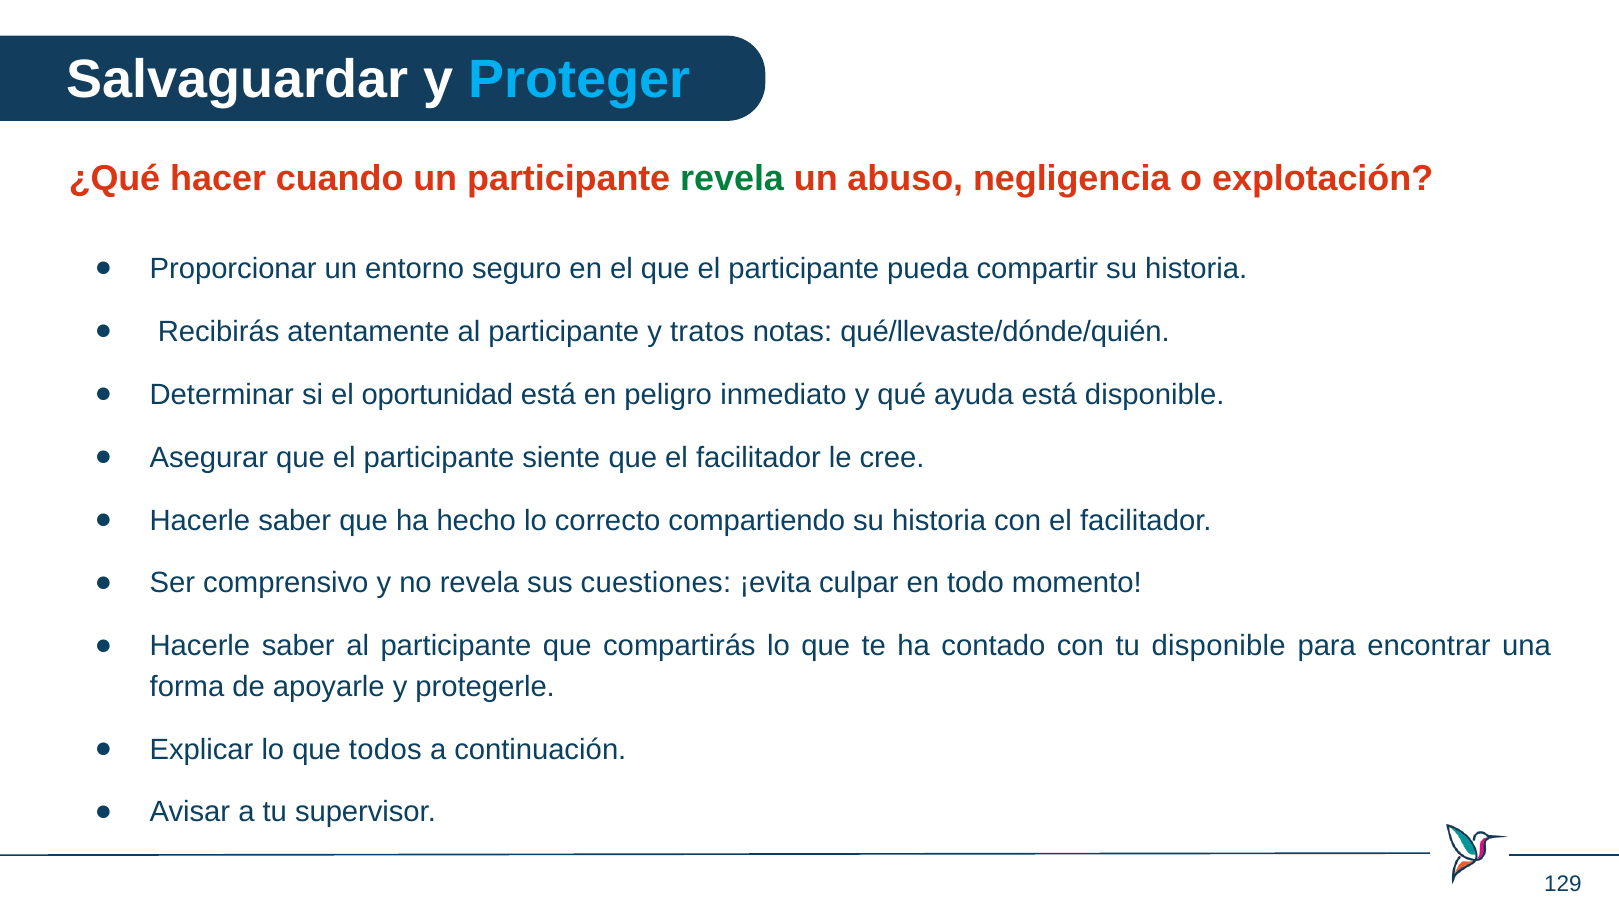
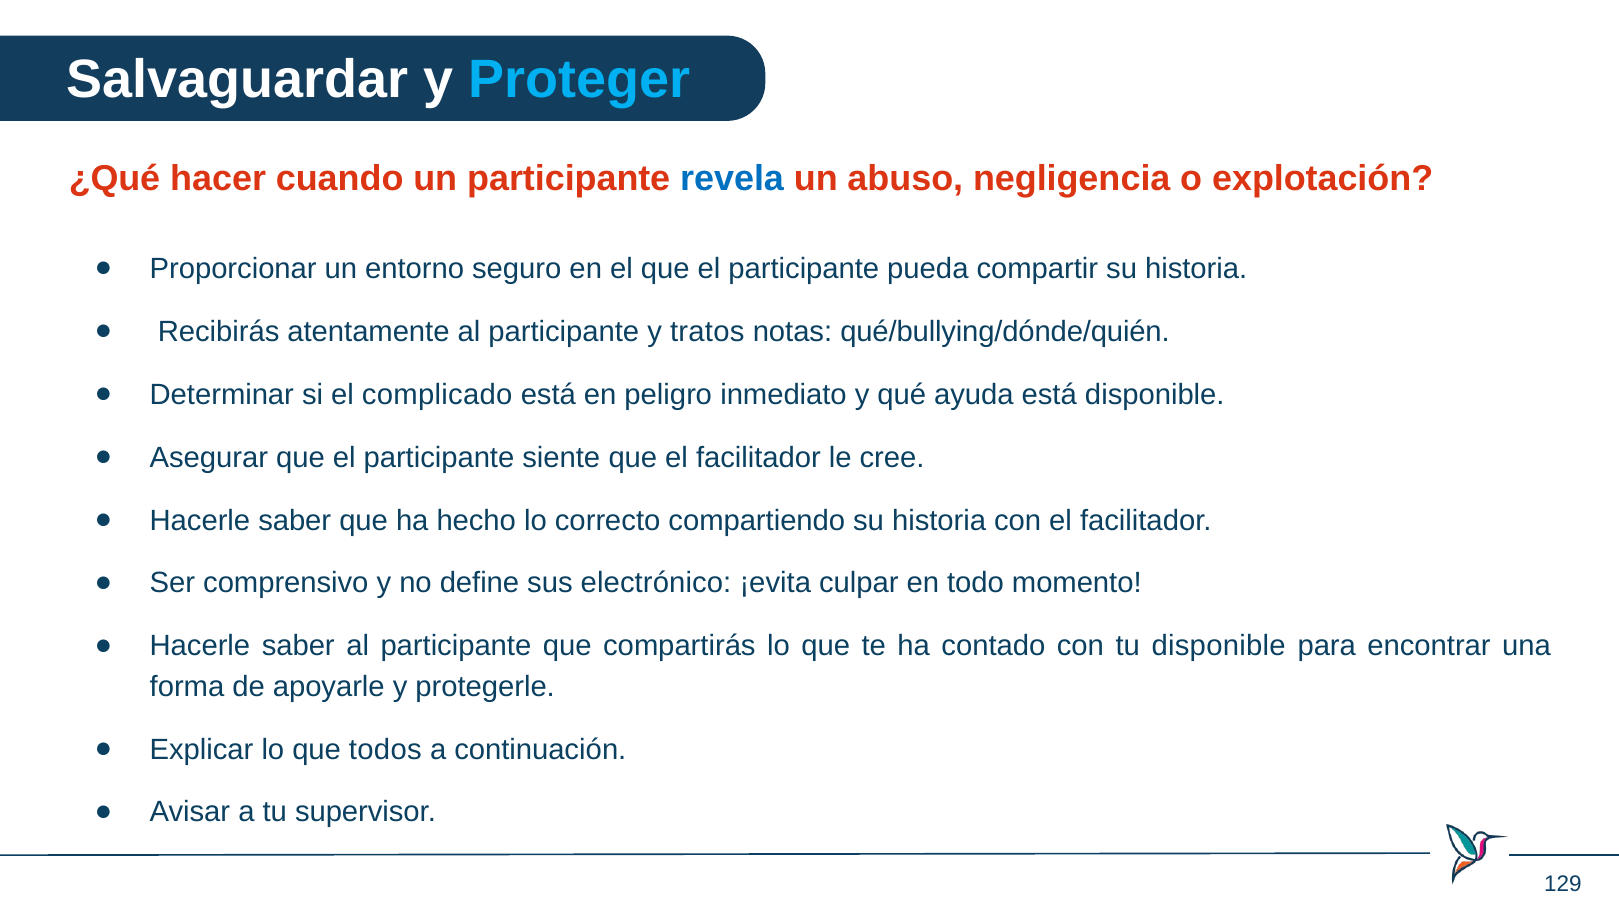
revela at (732, 178) colour: green -> blue
qué/llevaste/dónde/quién: qué/llevaste/dónde/quién -> qué/bullying/dónde/quién
oportunidad: oportunidad -> complicado
no revela: revela -> define
cuestiones: cuestiones -> electrónico
